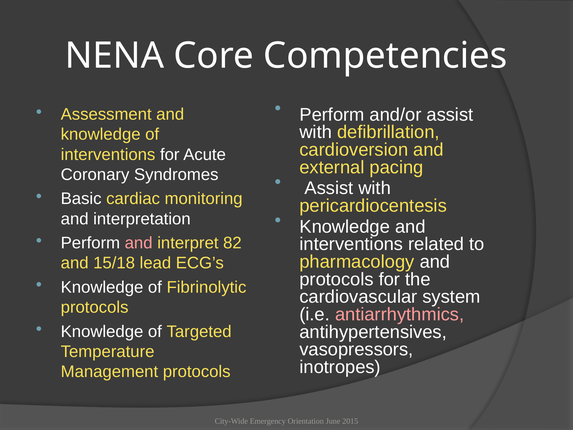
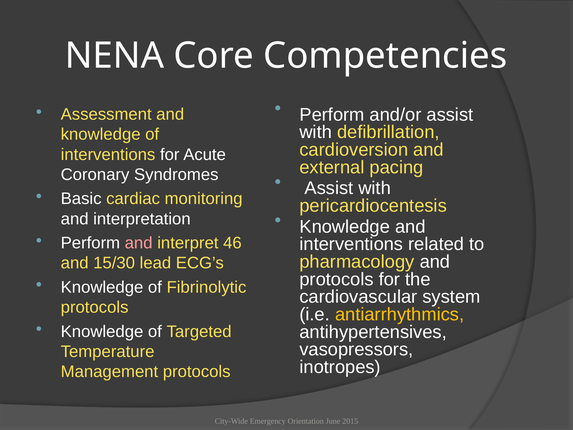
82: 82 -> 46
15/18: 15/18 -> 15/30
antiarrhythmics colour: pink -> yellow
